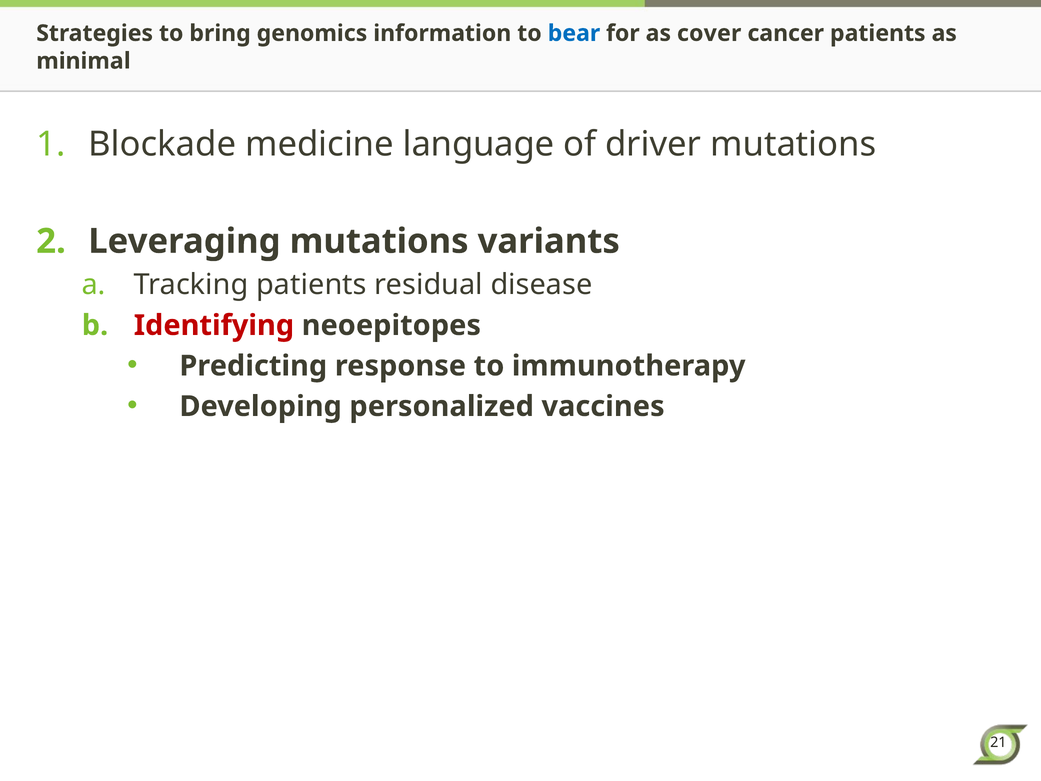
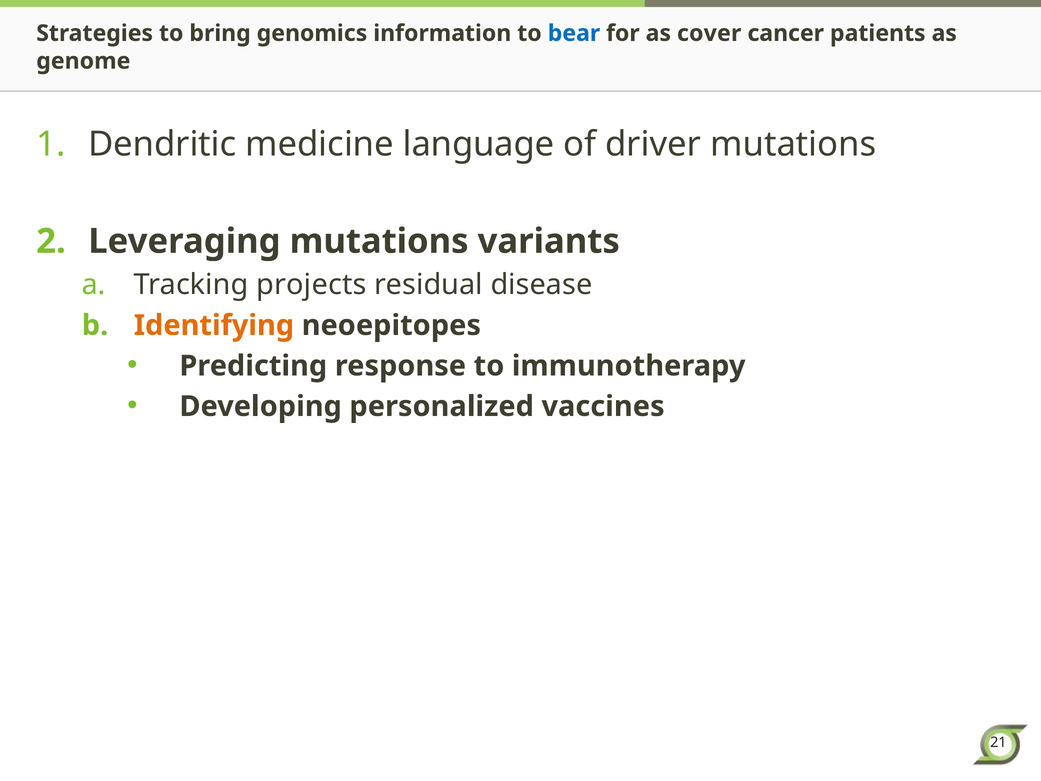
minimal: minimal -> genome
Blockade: Blockade -> Dendritic
Tracking patients: patients -> projects
Identifying colour: red -> orange
